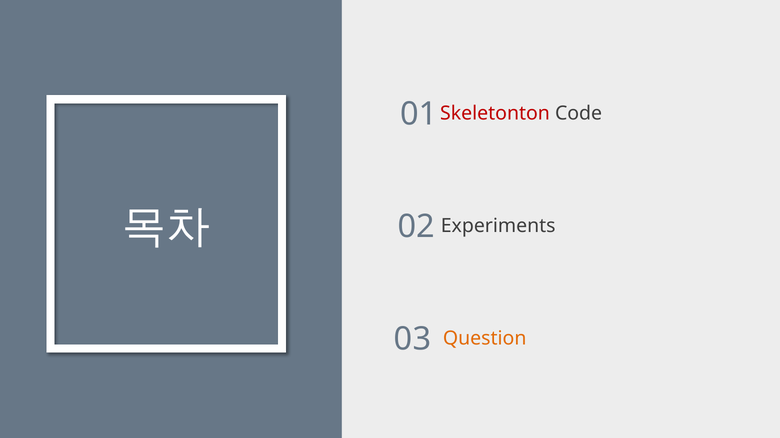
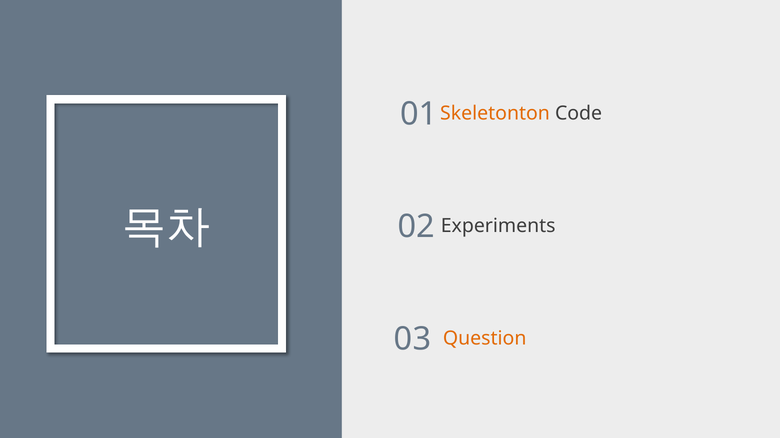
Skeletonton colour: red -> orange
